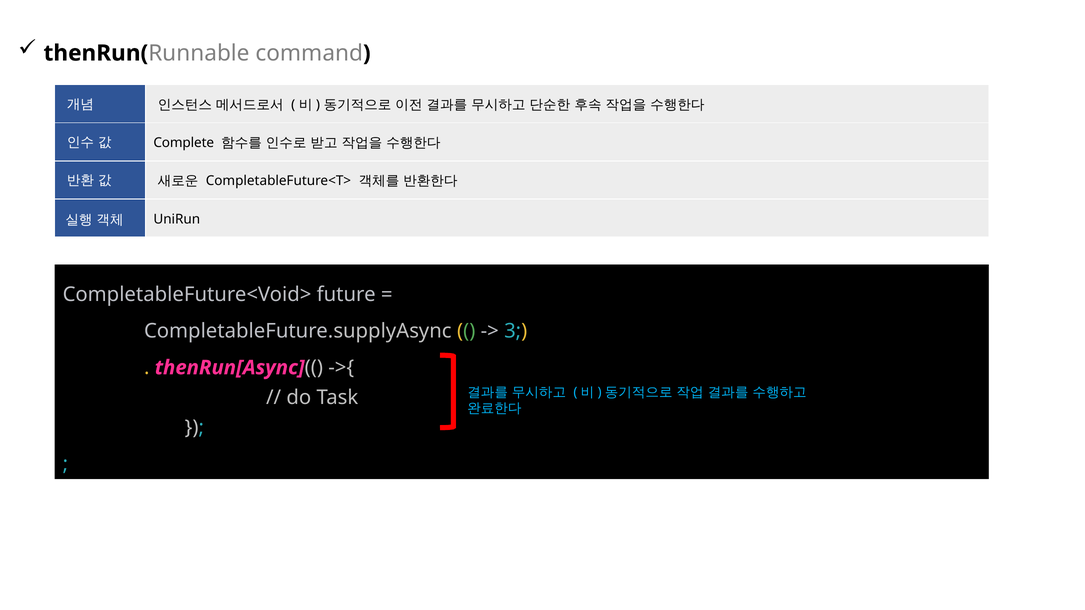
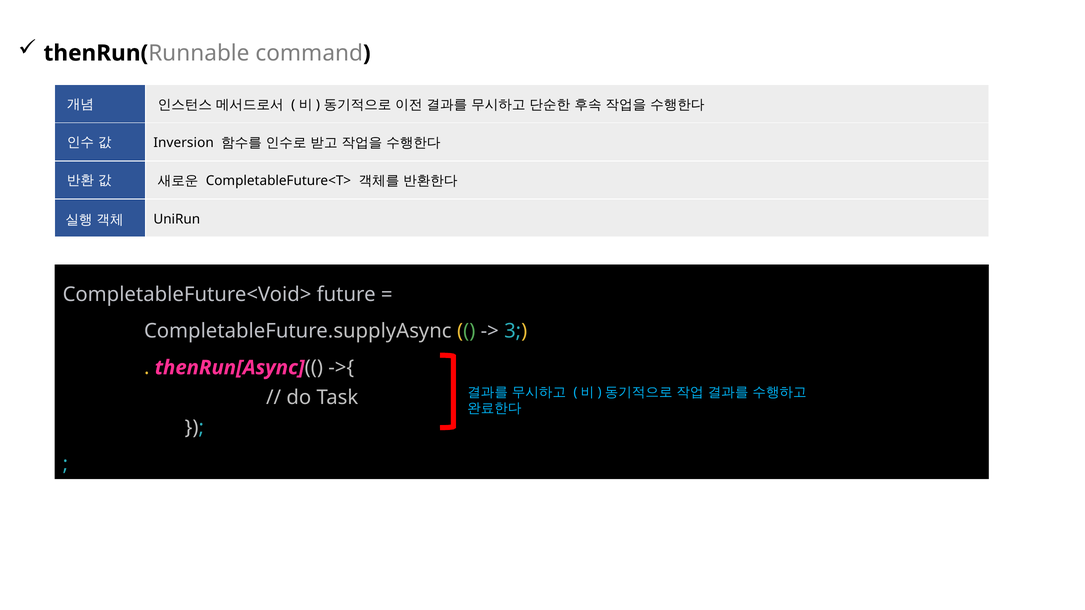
Complete: Complete -> Inversion
